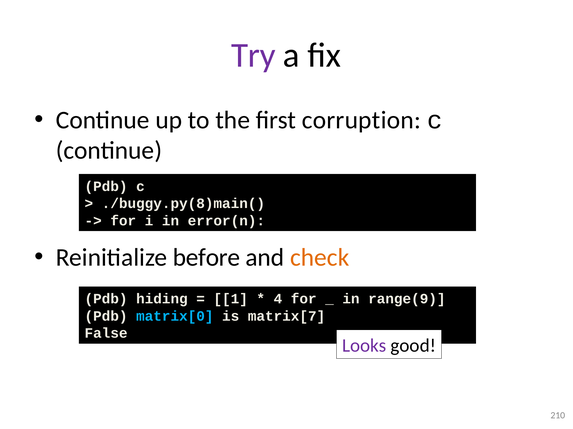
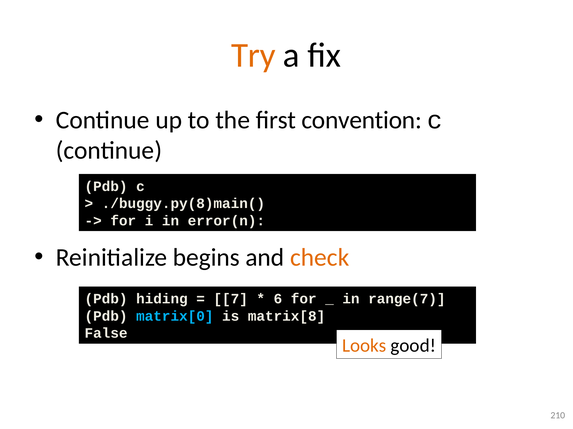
Try colour: purple -> orange
corruption: corruption -> convention
before: before -> begins
1: 1 -> 7
4: 4 -> 6
range(9: range(9 -> range(7
matrix[7: matrix[7 -> matrix[8
Looks colour: purple -> orange
